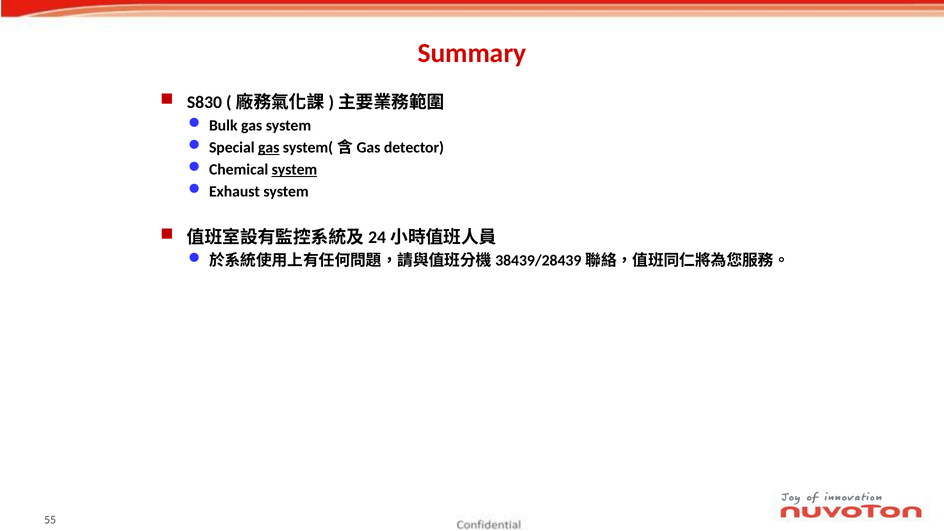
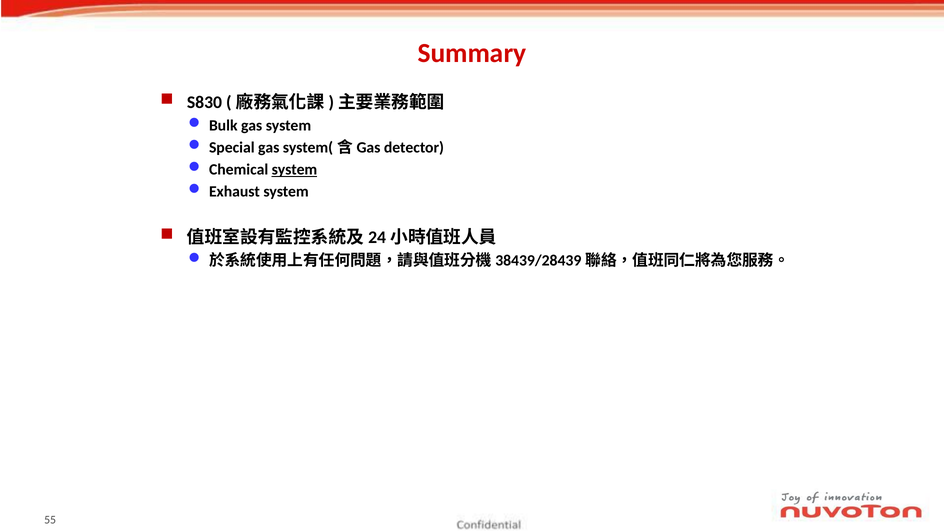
gas at (269, 148) underline: present -> none
